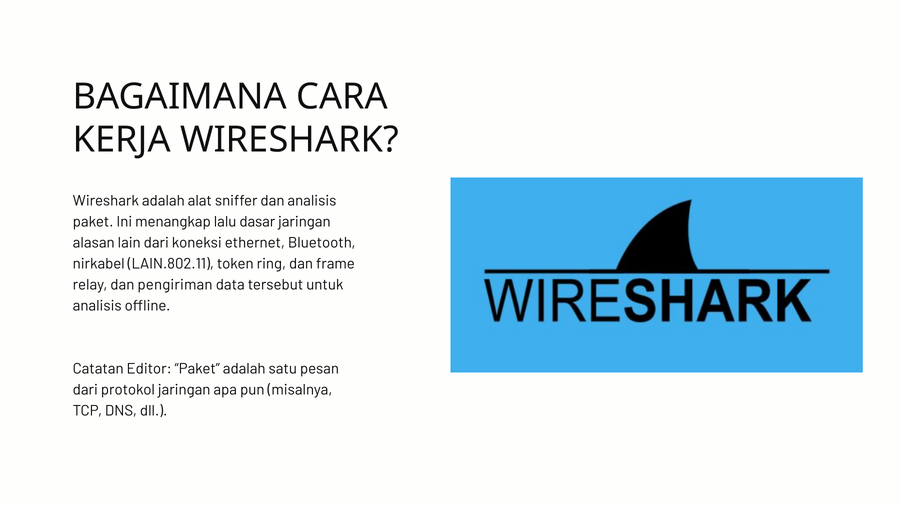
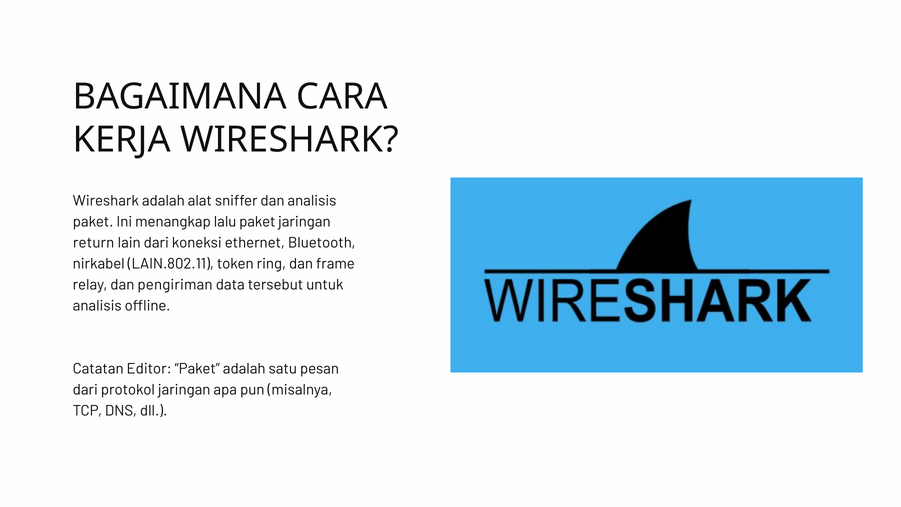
lalu dasar: dasar -> paket
alasan: alasan -> return
